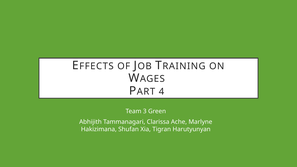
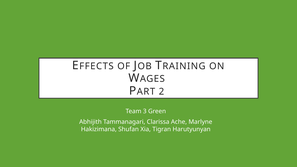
4: 4 -> 2
